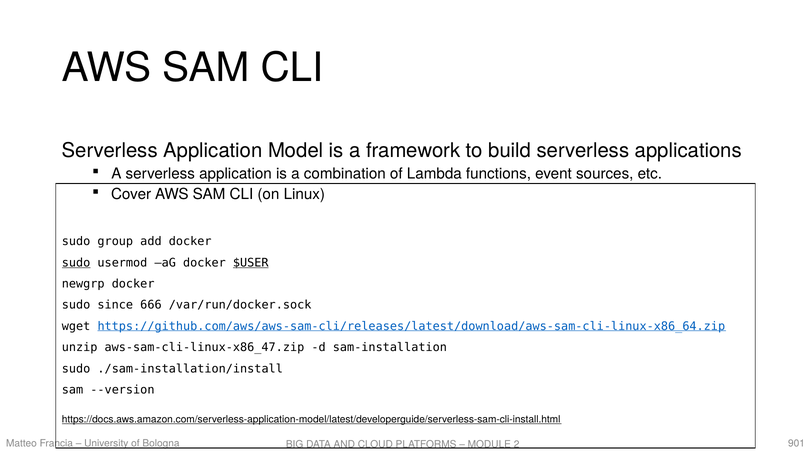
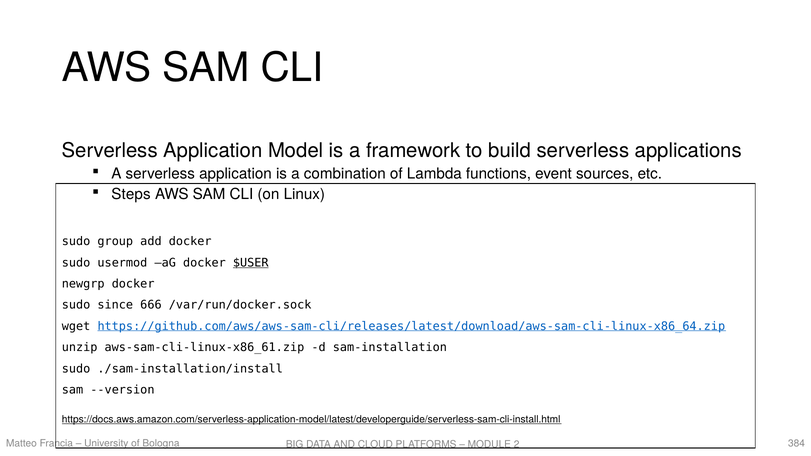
Cover: Cover -> Steps
sudo at (76, 263) underline: present -> none
aws-sam-cli-linux-x86_47.zip: aws-sam-cli-linux-x86_47.zip -> aws-sam-cli-linux-x86_61.zip
901: 901 -> 384
